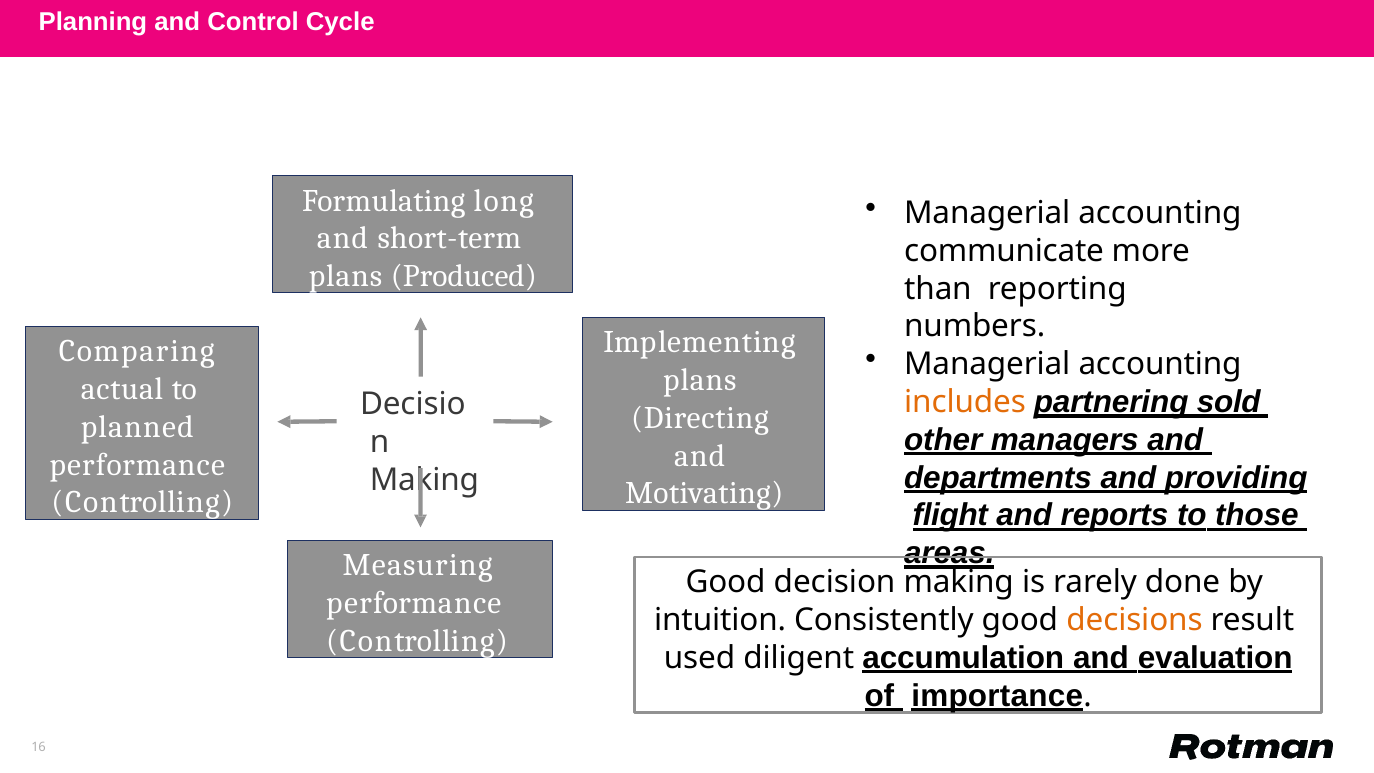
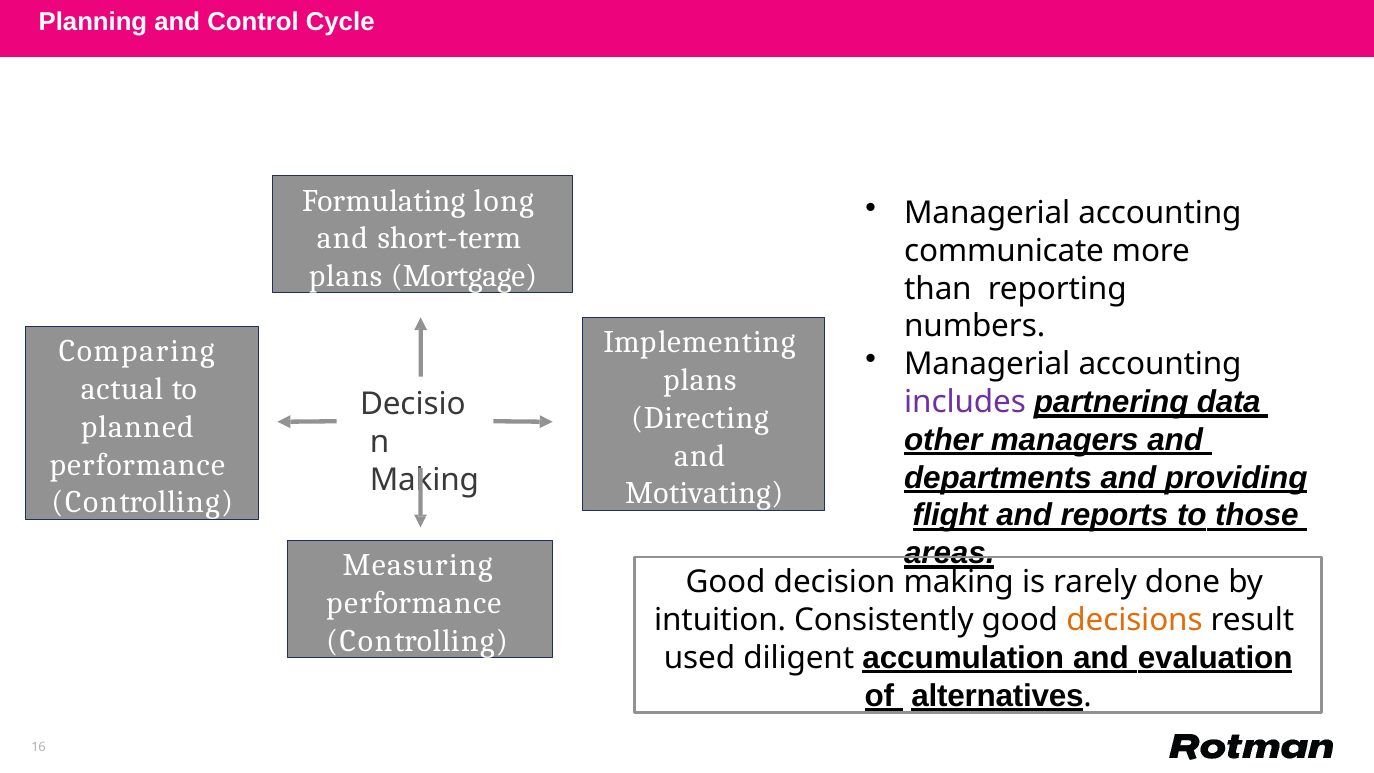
Produced: Produced -> Mortgage
includes colour: orange -> purple
sold: sold -> data
importance: importance -> alternatives
